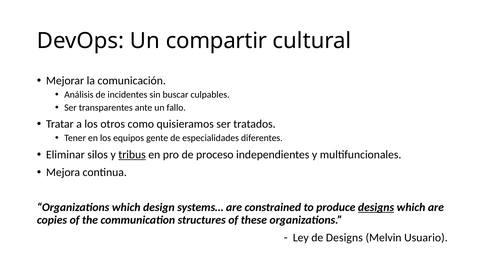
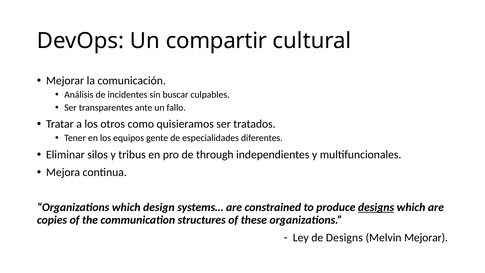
tribus underline: present -> none
proceso: proceso -> through
Melvin Usuario: Usuario -> Mejorar
